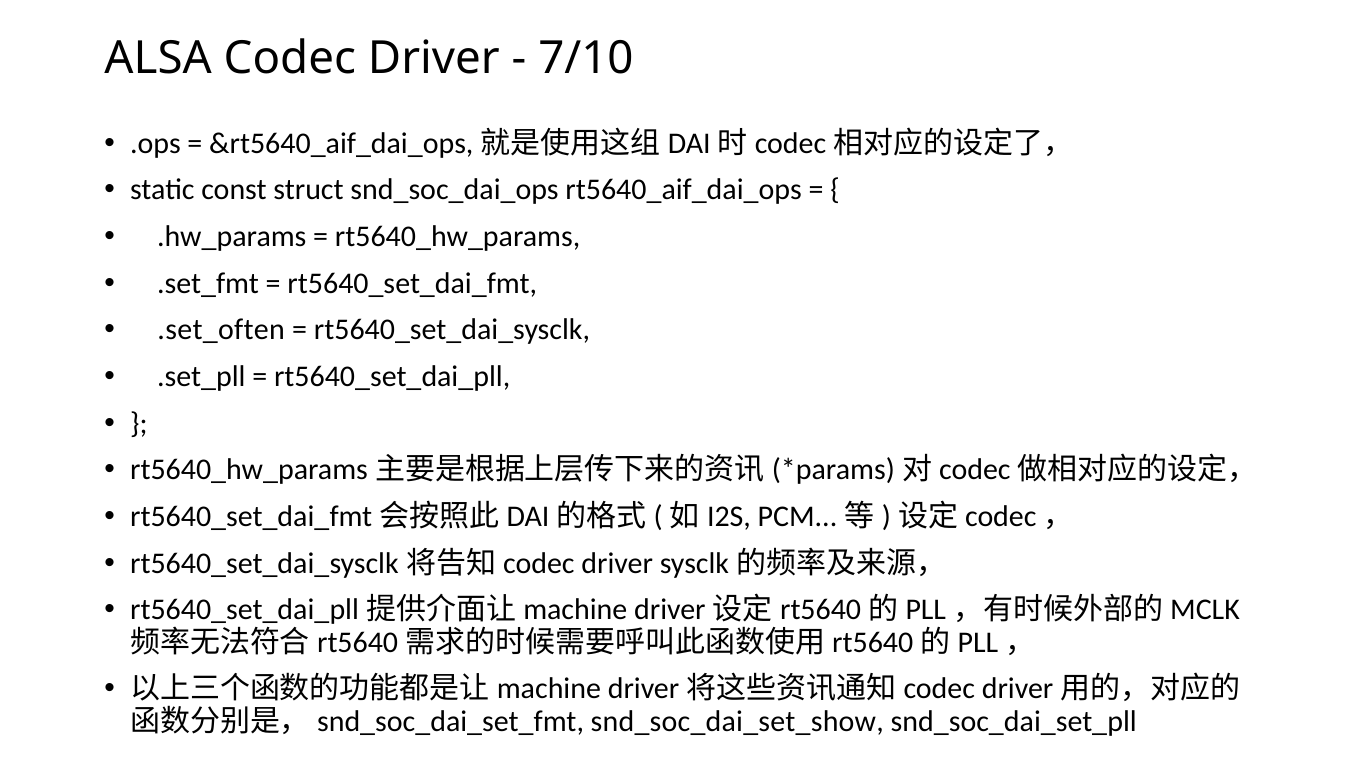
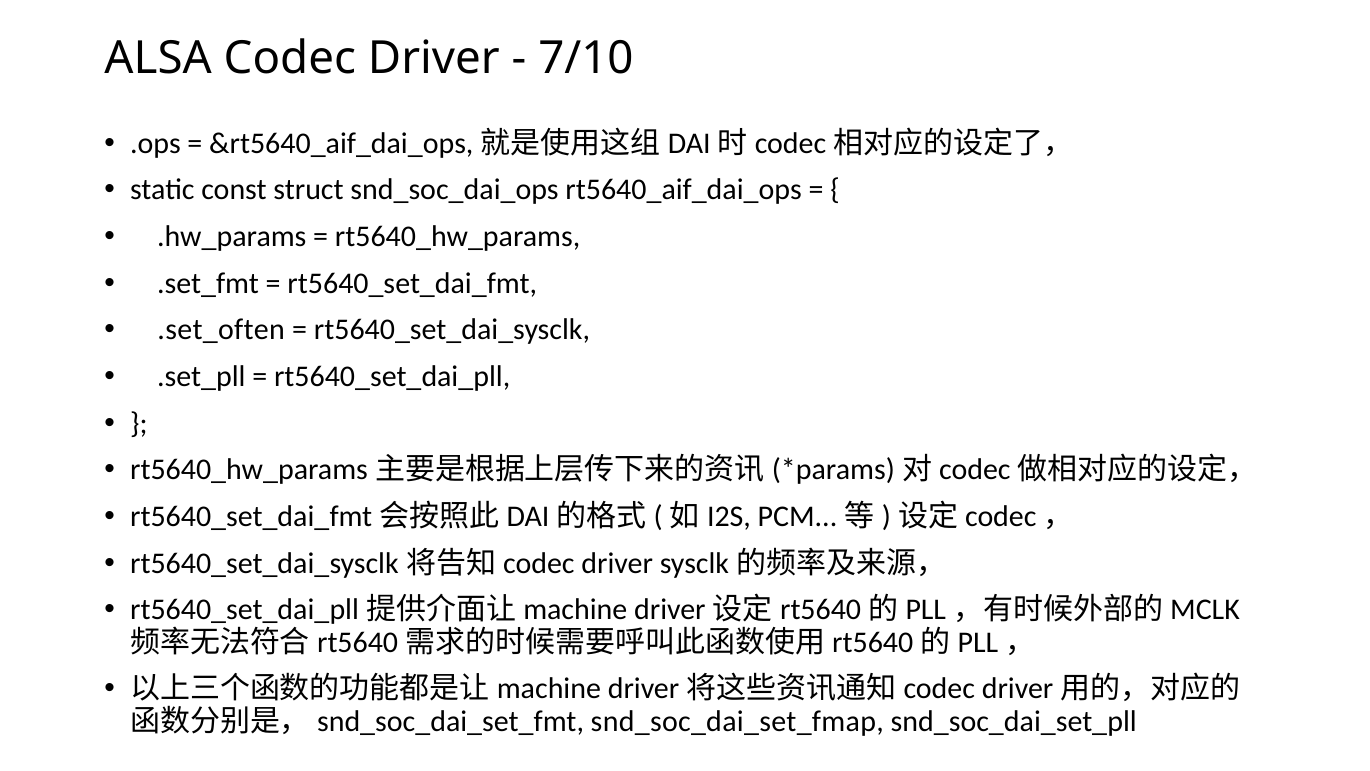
snd_soc_dai_set_show: snd_soc_dai_set_show -> snd_soc_dai_set_fmap
